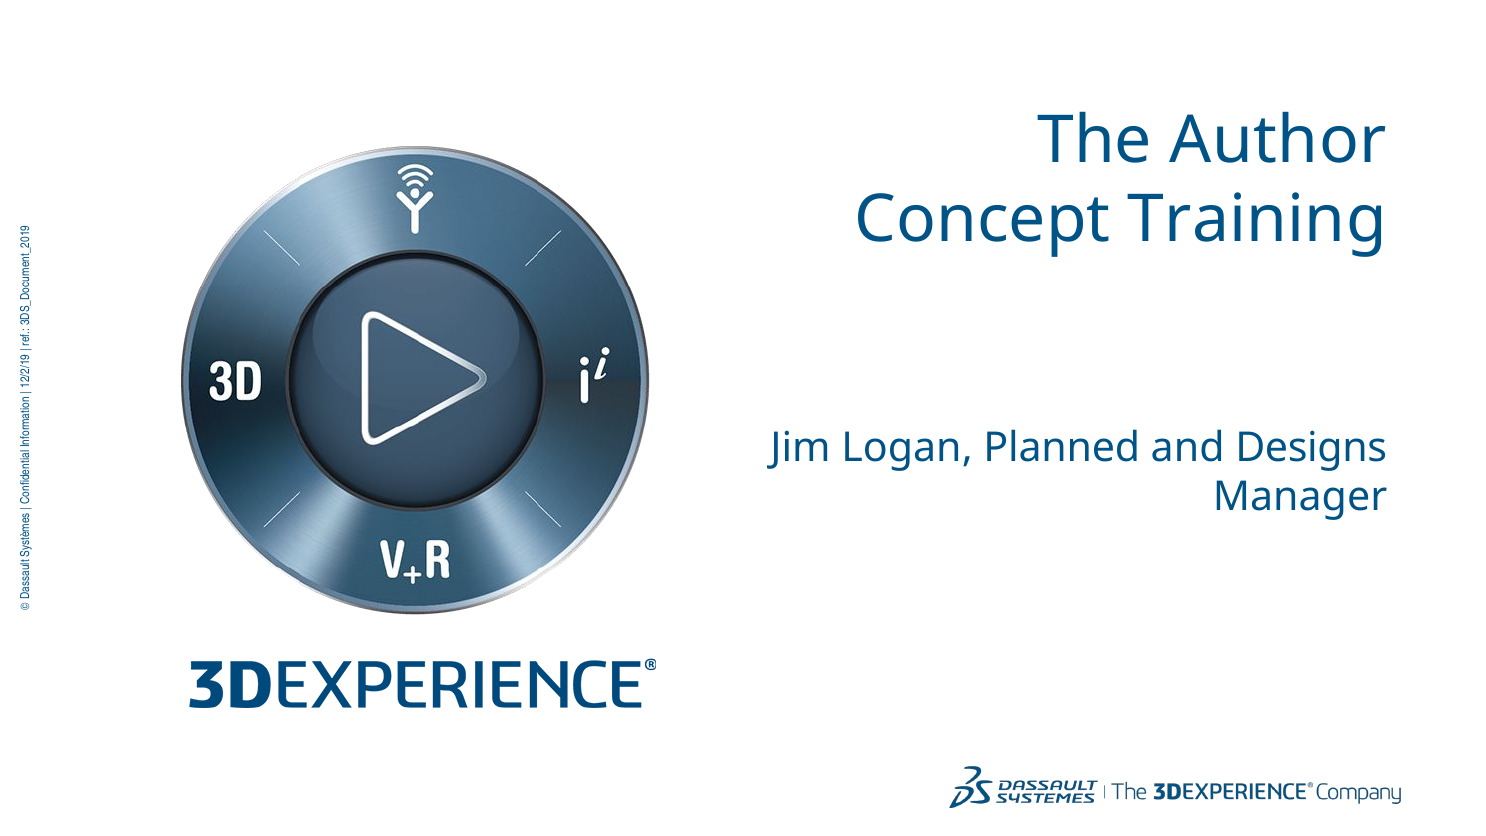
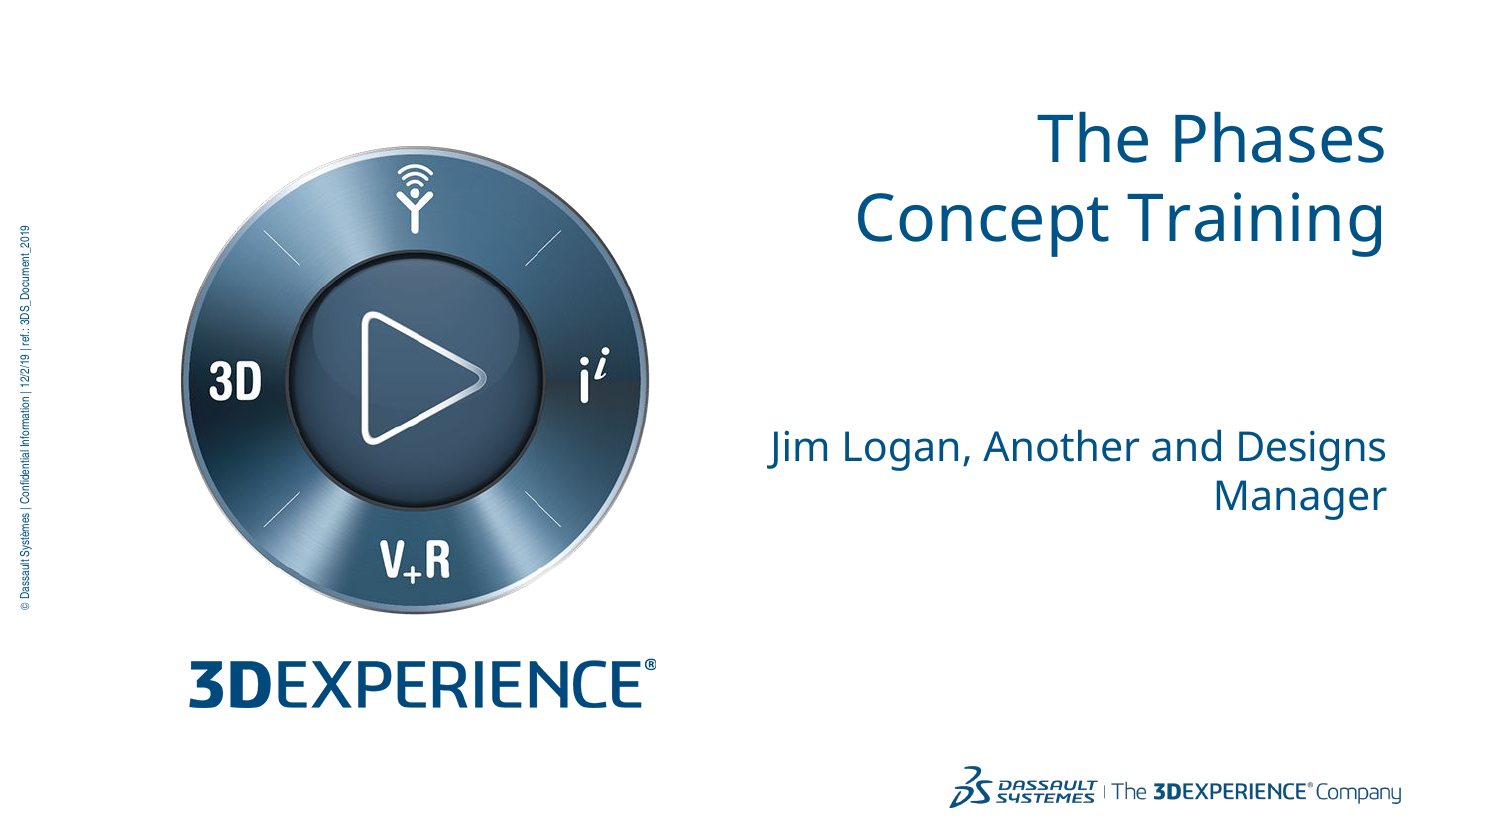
Author: Author -> Phases
Planned: Planned -> Another
